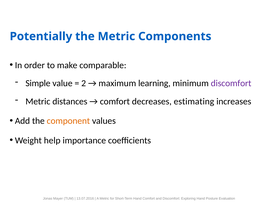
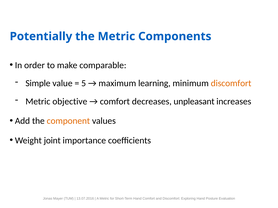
2: 2 -> 5
discomfort at (231, 83) colour: purple -> orange
distances: distances -> objective
estimating: estimating -> unpleasant
help: help -> joint
